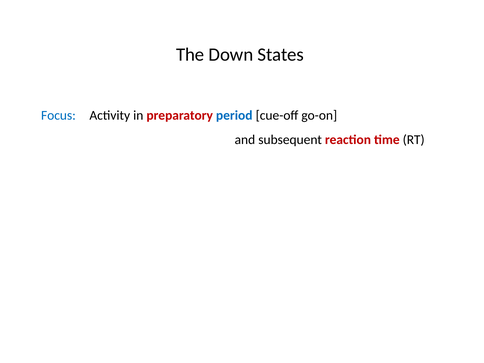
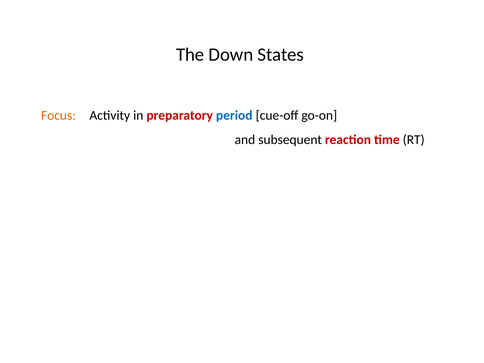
Focus colour: blue -> orange
